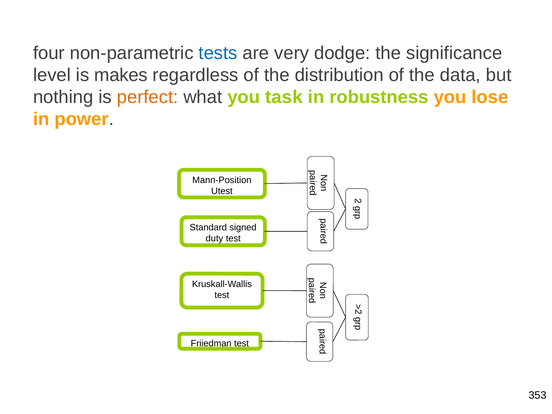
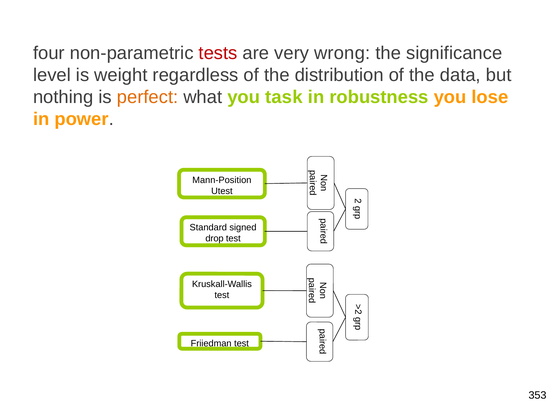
tests colour: blue -> red
dodge: dodge -> wrong
makes: makes -> weight
duty: duty -> drop
